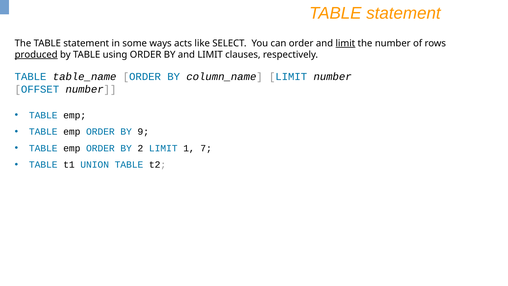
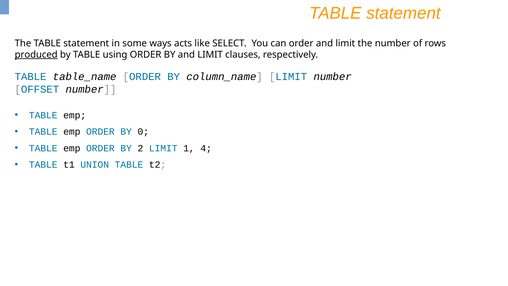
limit at (345, 43) underline: present -> none
9: 9 -> 0
7: 7 -> 4
